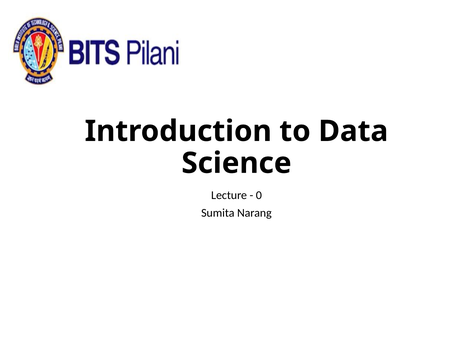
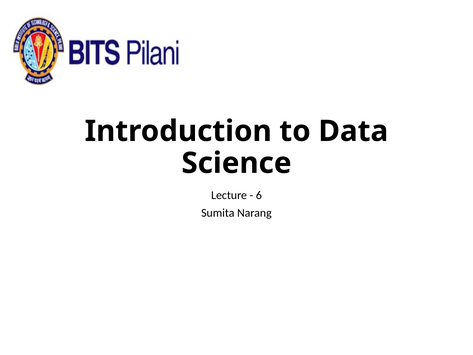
0: 0 -> 6
